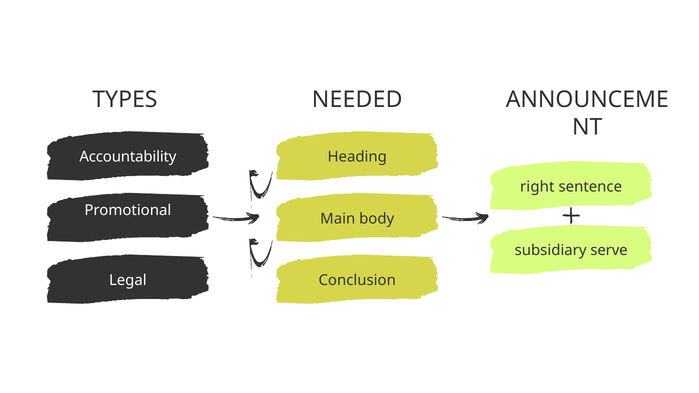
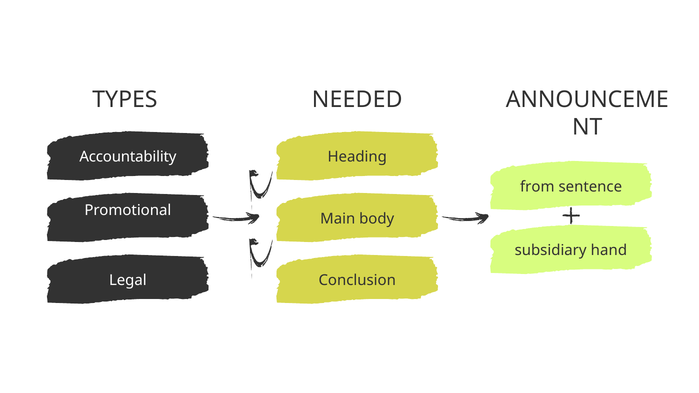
right: right -> from
serve: serve -> hand
